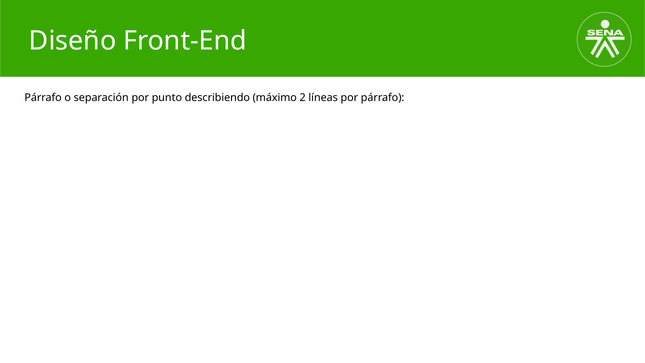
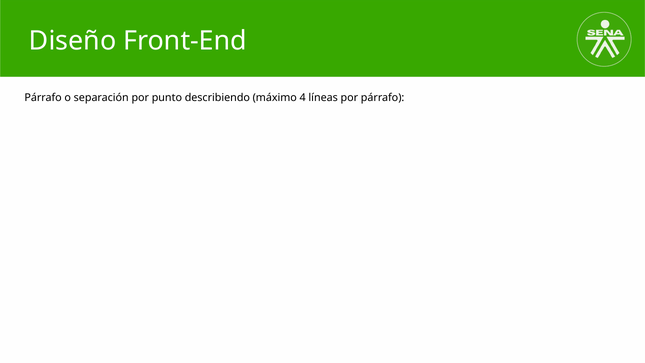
2: 2 -> 4
